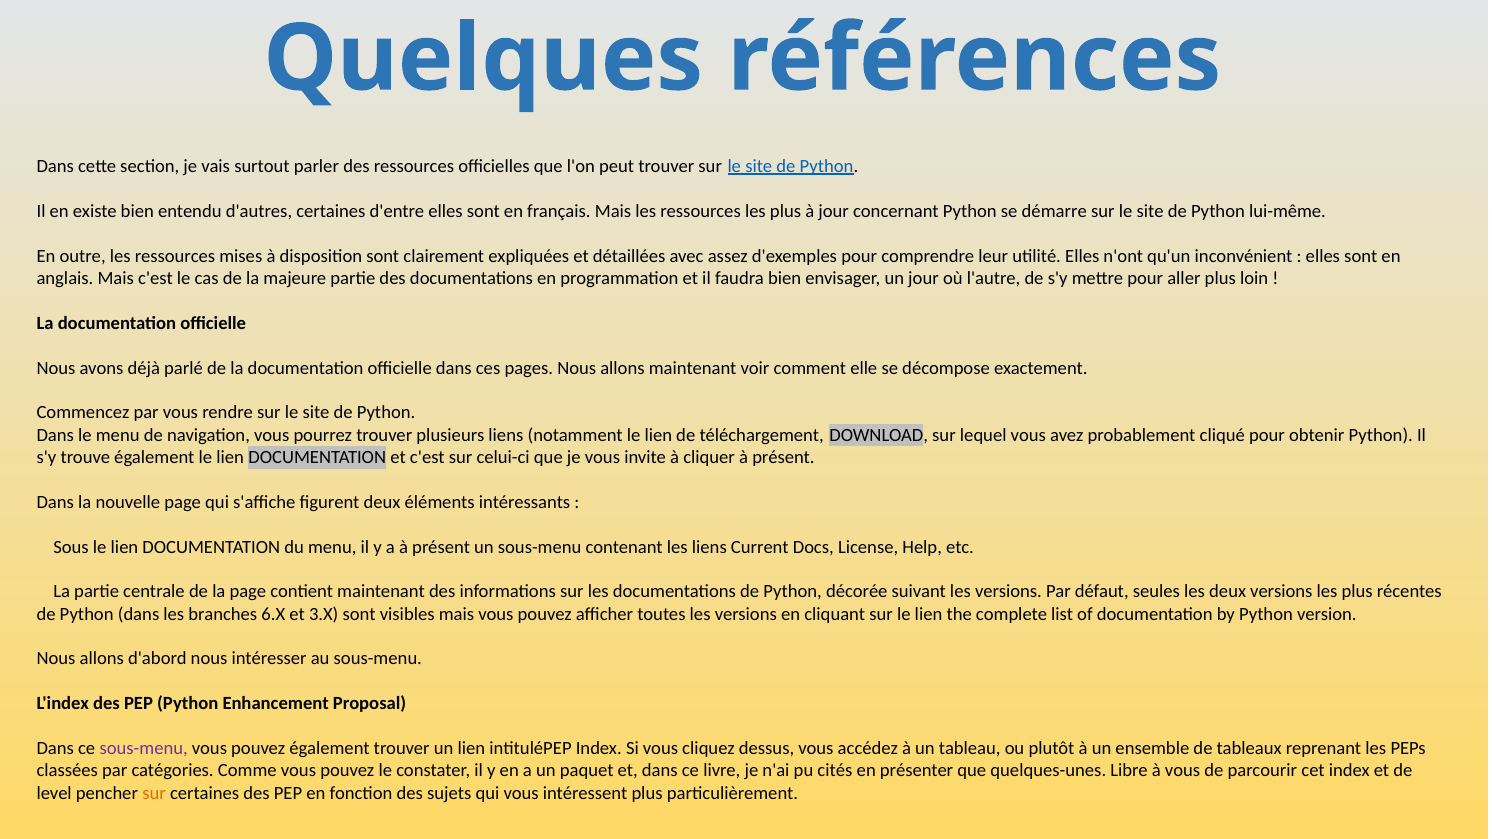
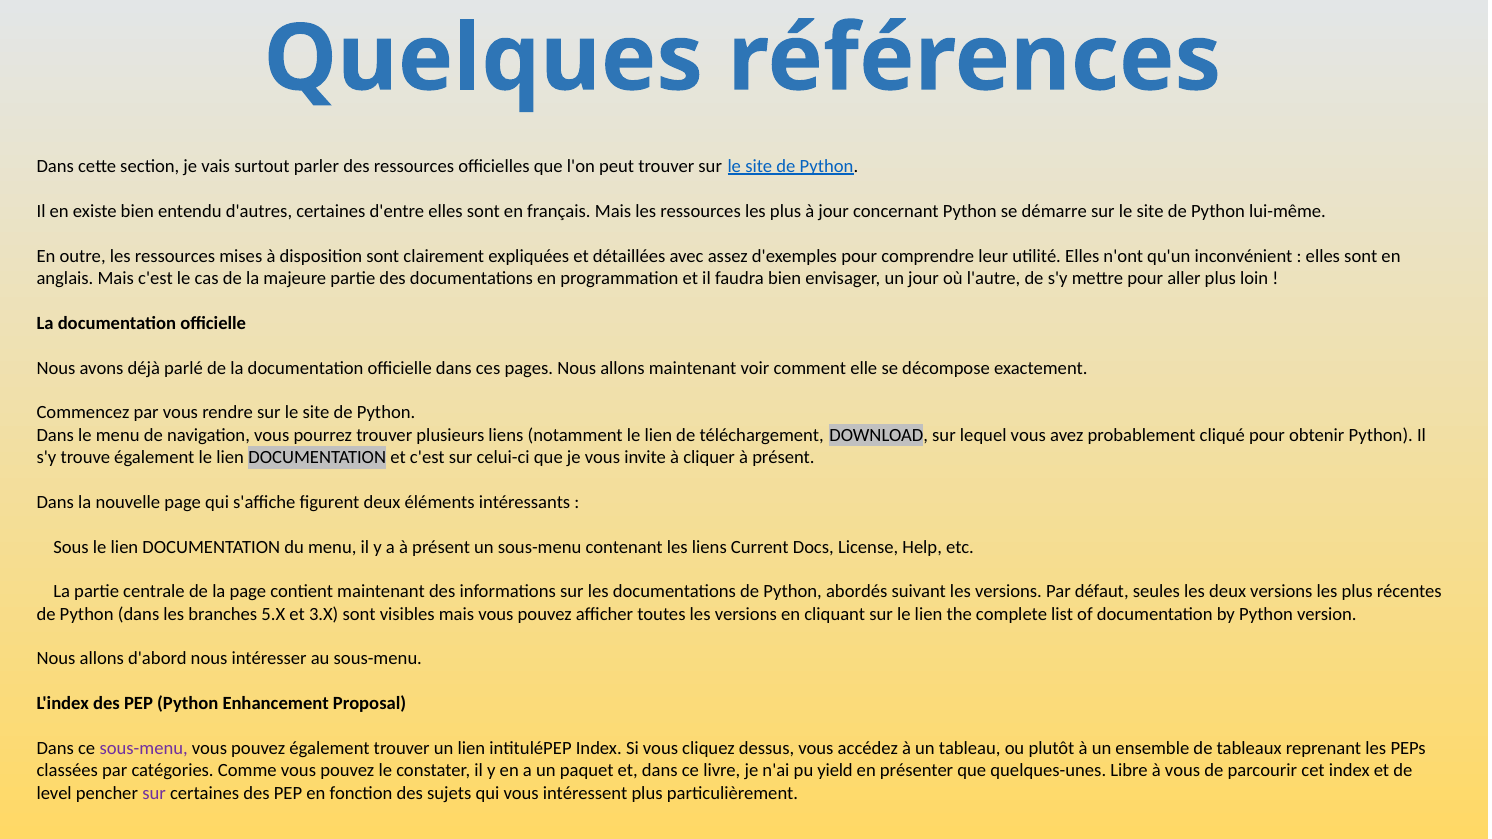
décorée: décorée -> abordés
6.X: 6.X -> 5.X
cités: cités -> yield
sur at (154, 793) colour: orange -> purple
